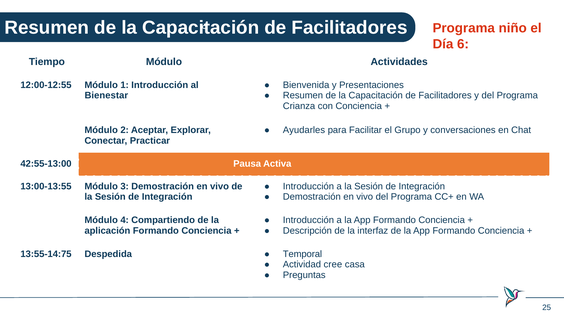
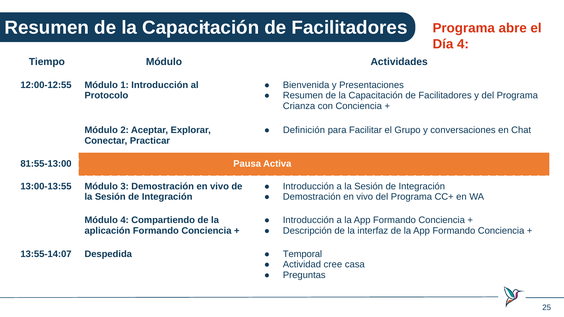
niño: niño -> abre
Día 6: 6 -> 4
Bienestar: Bienestar -> Protocolo
Ayudarles: Ayudarles -> Definición
42:55-13:00: 42:55-13:00 -> 81:55-13:00
13:55-14:75: 13:55-14:75 -> 13:55-14:07
